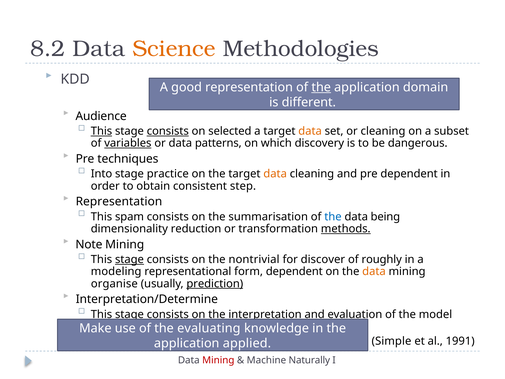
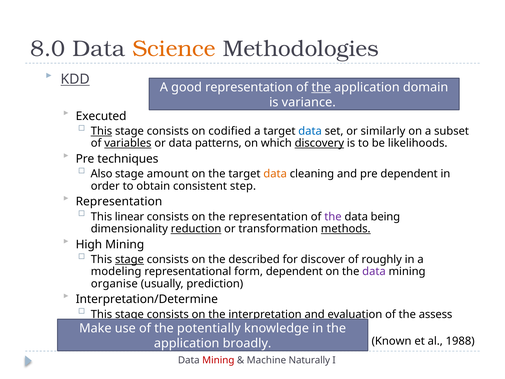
8.2: 8.2 -> 8.0
KDD underline: none -> present
different: different -> variance
Audience: Audience -> Executed
consists at (168, 131) underline: present -> none
selected: selected -> codified
data at (310, 131) colour: orange -> blue
or cleaning: cleaning -> similarly
discovery underline: none -> present
dangerous: dangerous -> likelihoods
Into: Into -> Also
practice: practice -> amount
spam: spam -> linear
the summarisation: summarisation -> representation
the at (333, 216) colour: blue -> purple
reduction underline: none -> present
Note: Note -> High
nontrivial: nontrivial -> described
data at (374, 271) colour: orange -> purple
prediction underline: present -> none
model: model -> assess
evaluating: evaluating -> potentially
Simple: Simple -> Known
1991: 1991 -> 1988
applied: applied -> broadly
